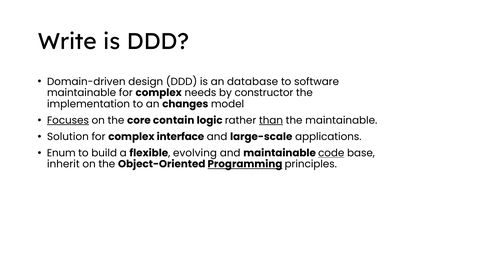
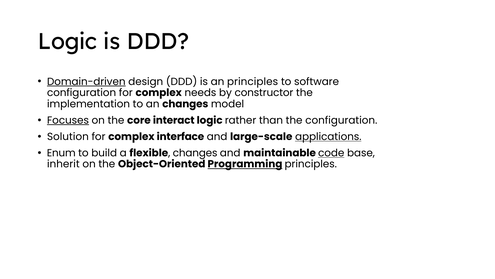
Write at (67, 42): Write -> Logic
Domain-driven underline: none -> present
an database: database -> principles
maintainable at (82, 93): maintainable -> configuration
contain: contain -> interact
than underline: present -> none
the maintainable: maintainable -> configuration
applications underline: none -> present
flexible evolving: evolving -> changes
